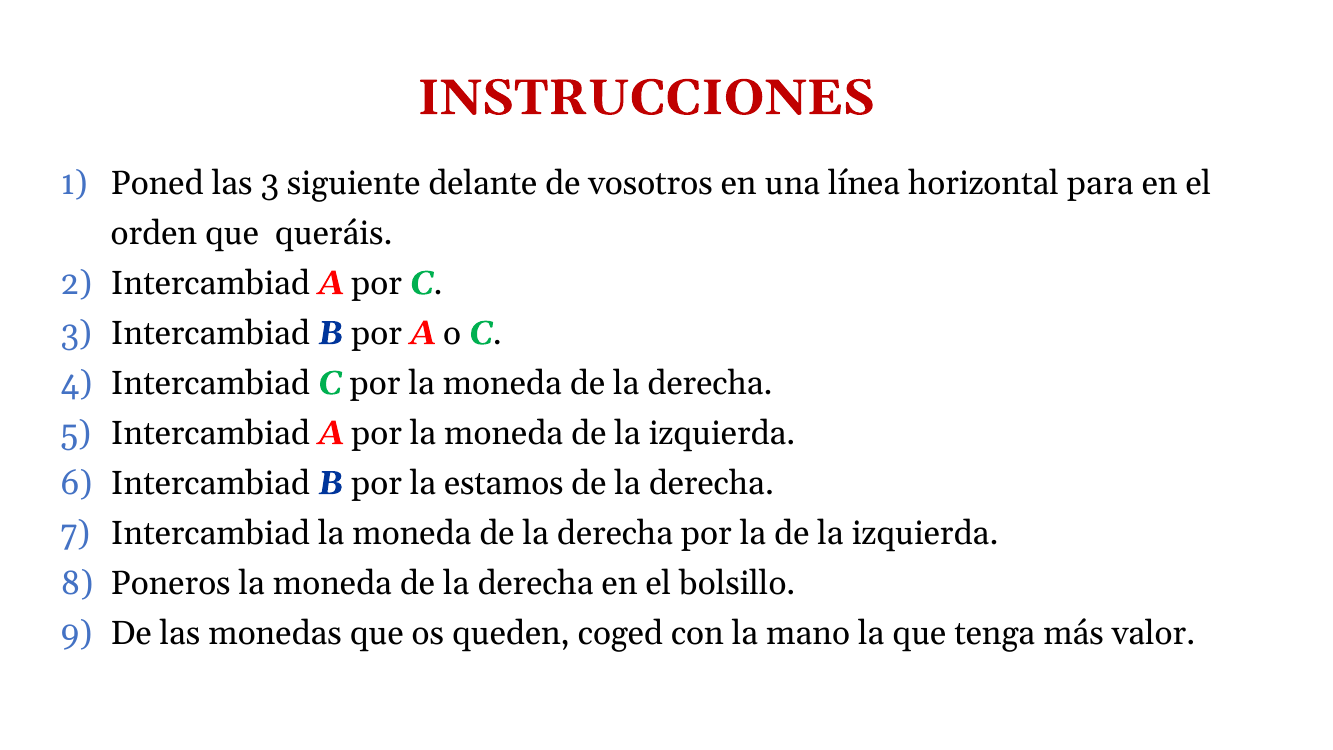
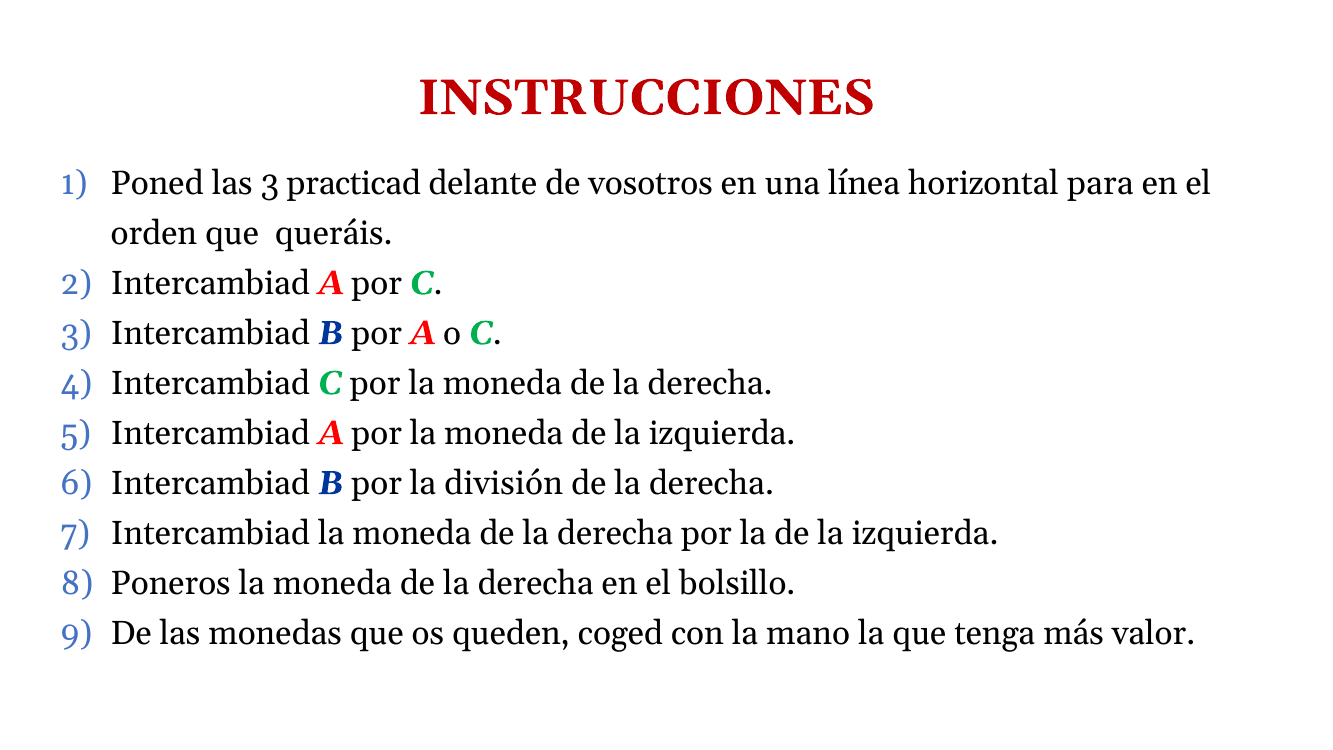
siguiente: siguiente -> practicad
estamos: estamos -> división
